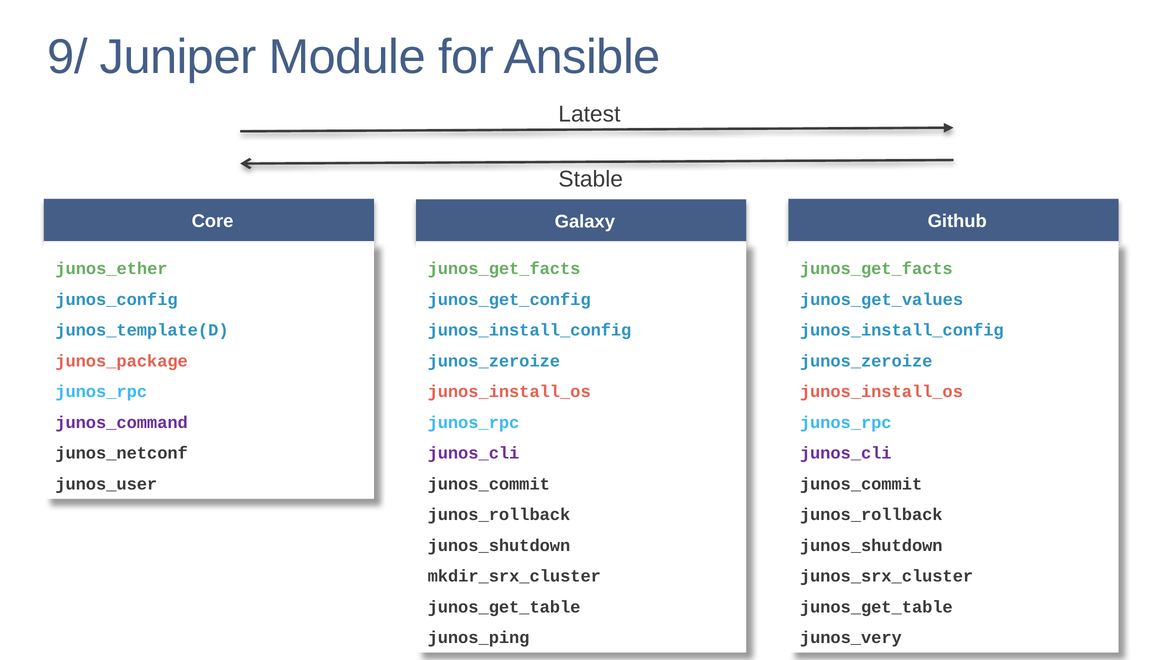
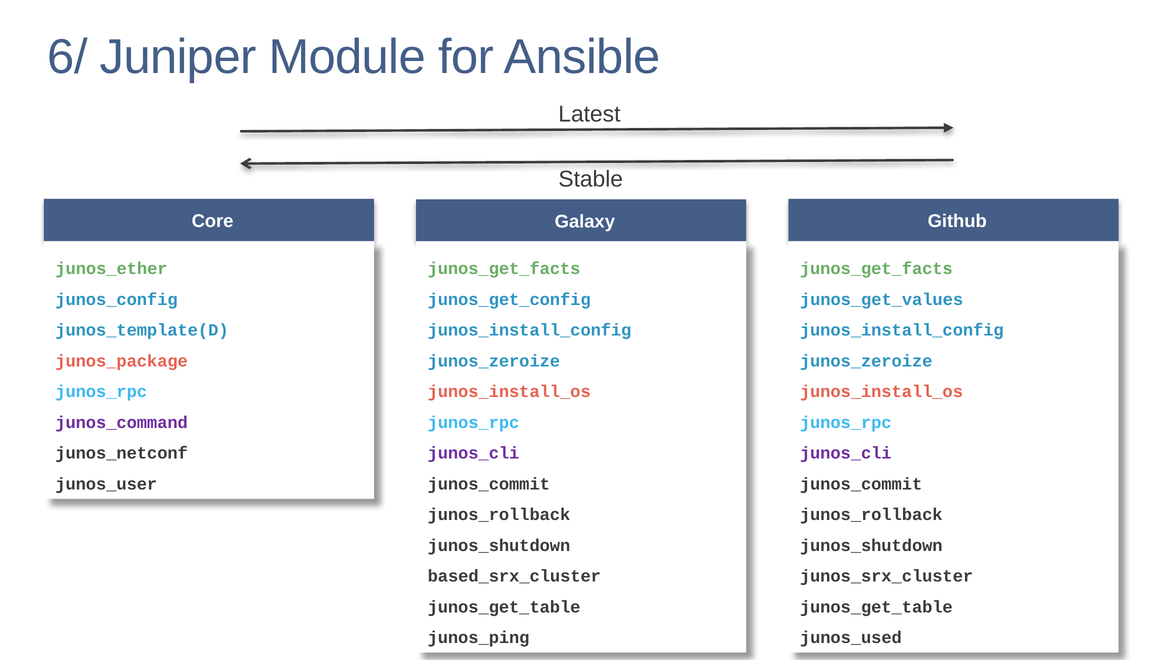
9/: 9/ -> 6/
mkdir_srx_cluster: mkdir_srx_cluster -> based_srx_cluster
junos_very: junos_very -> junos_used
